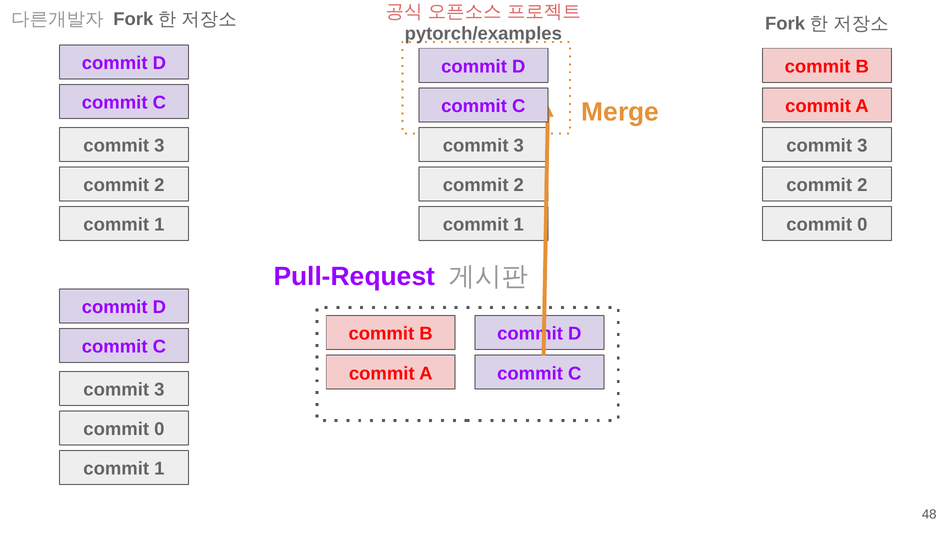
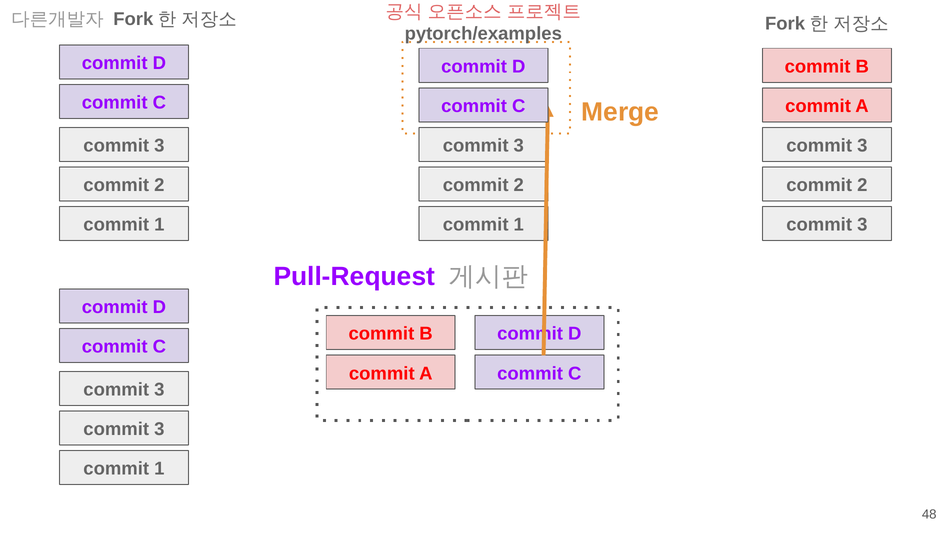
0 at (862, 225): 0 -> 3
0 at (159, 430): 0 -> 3
